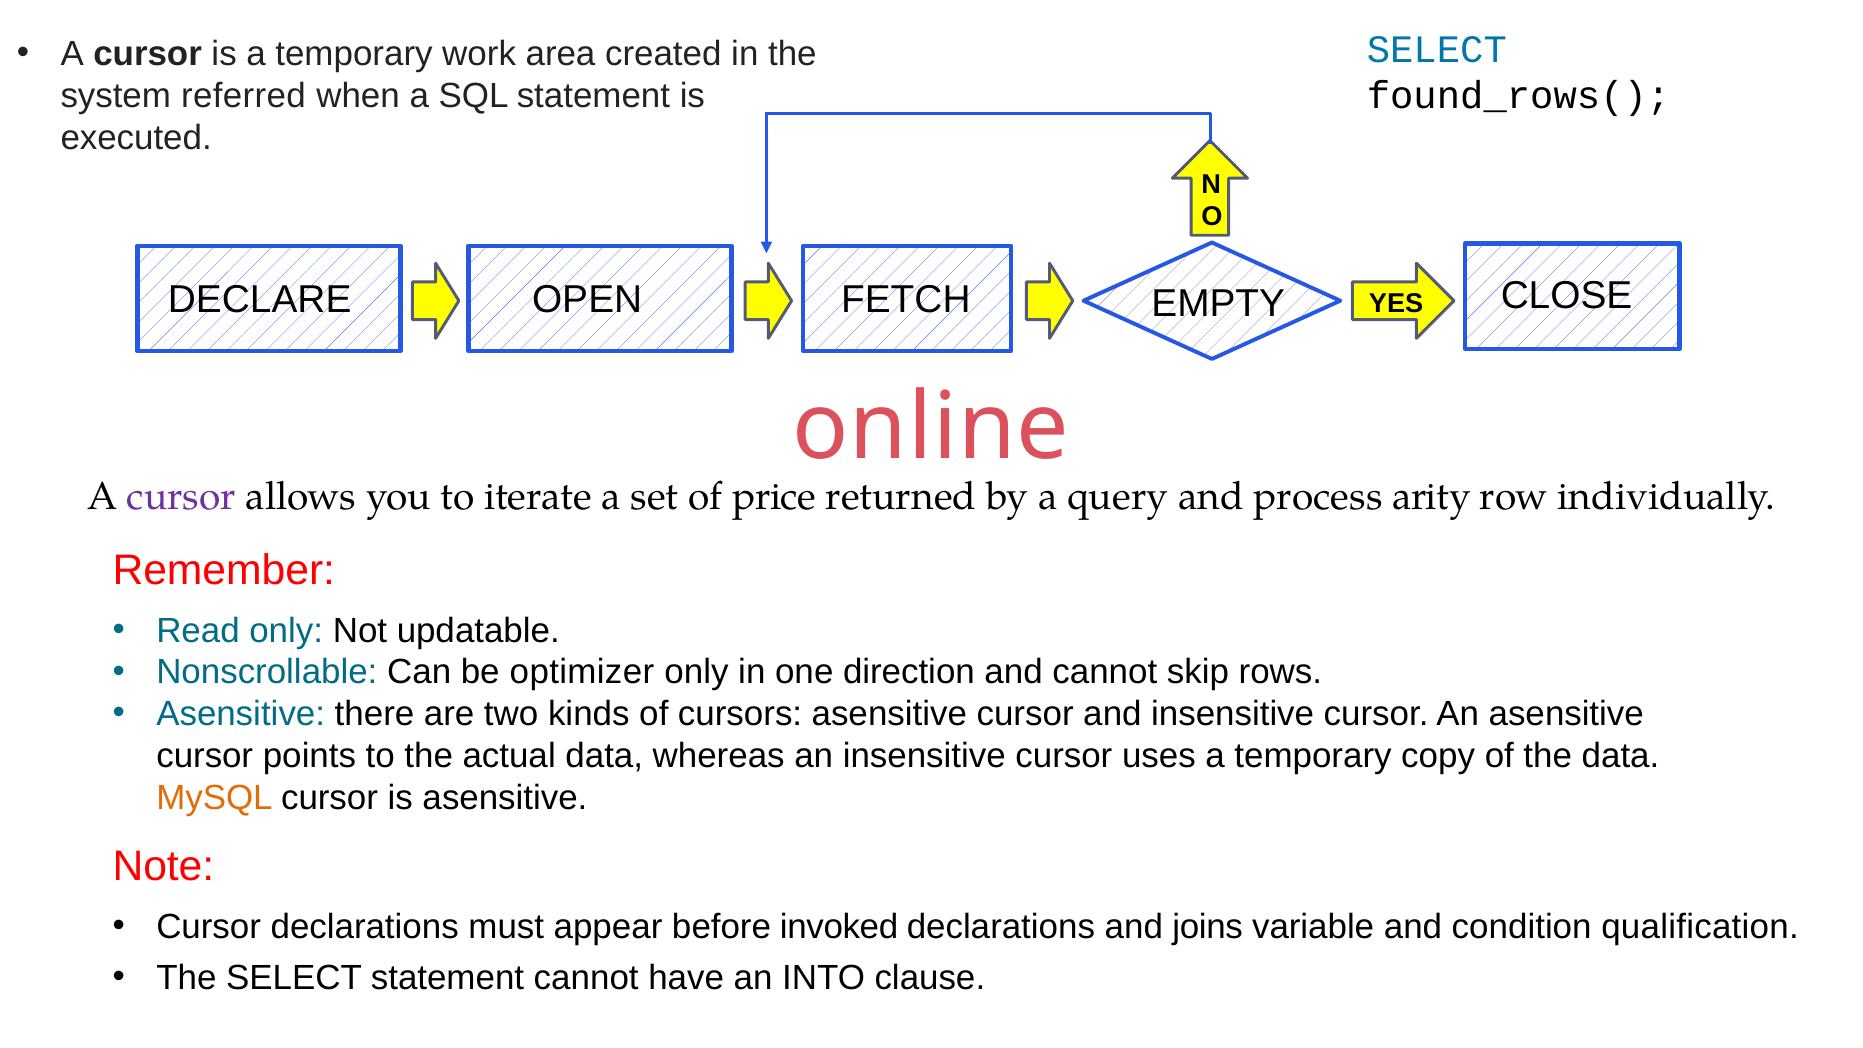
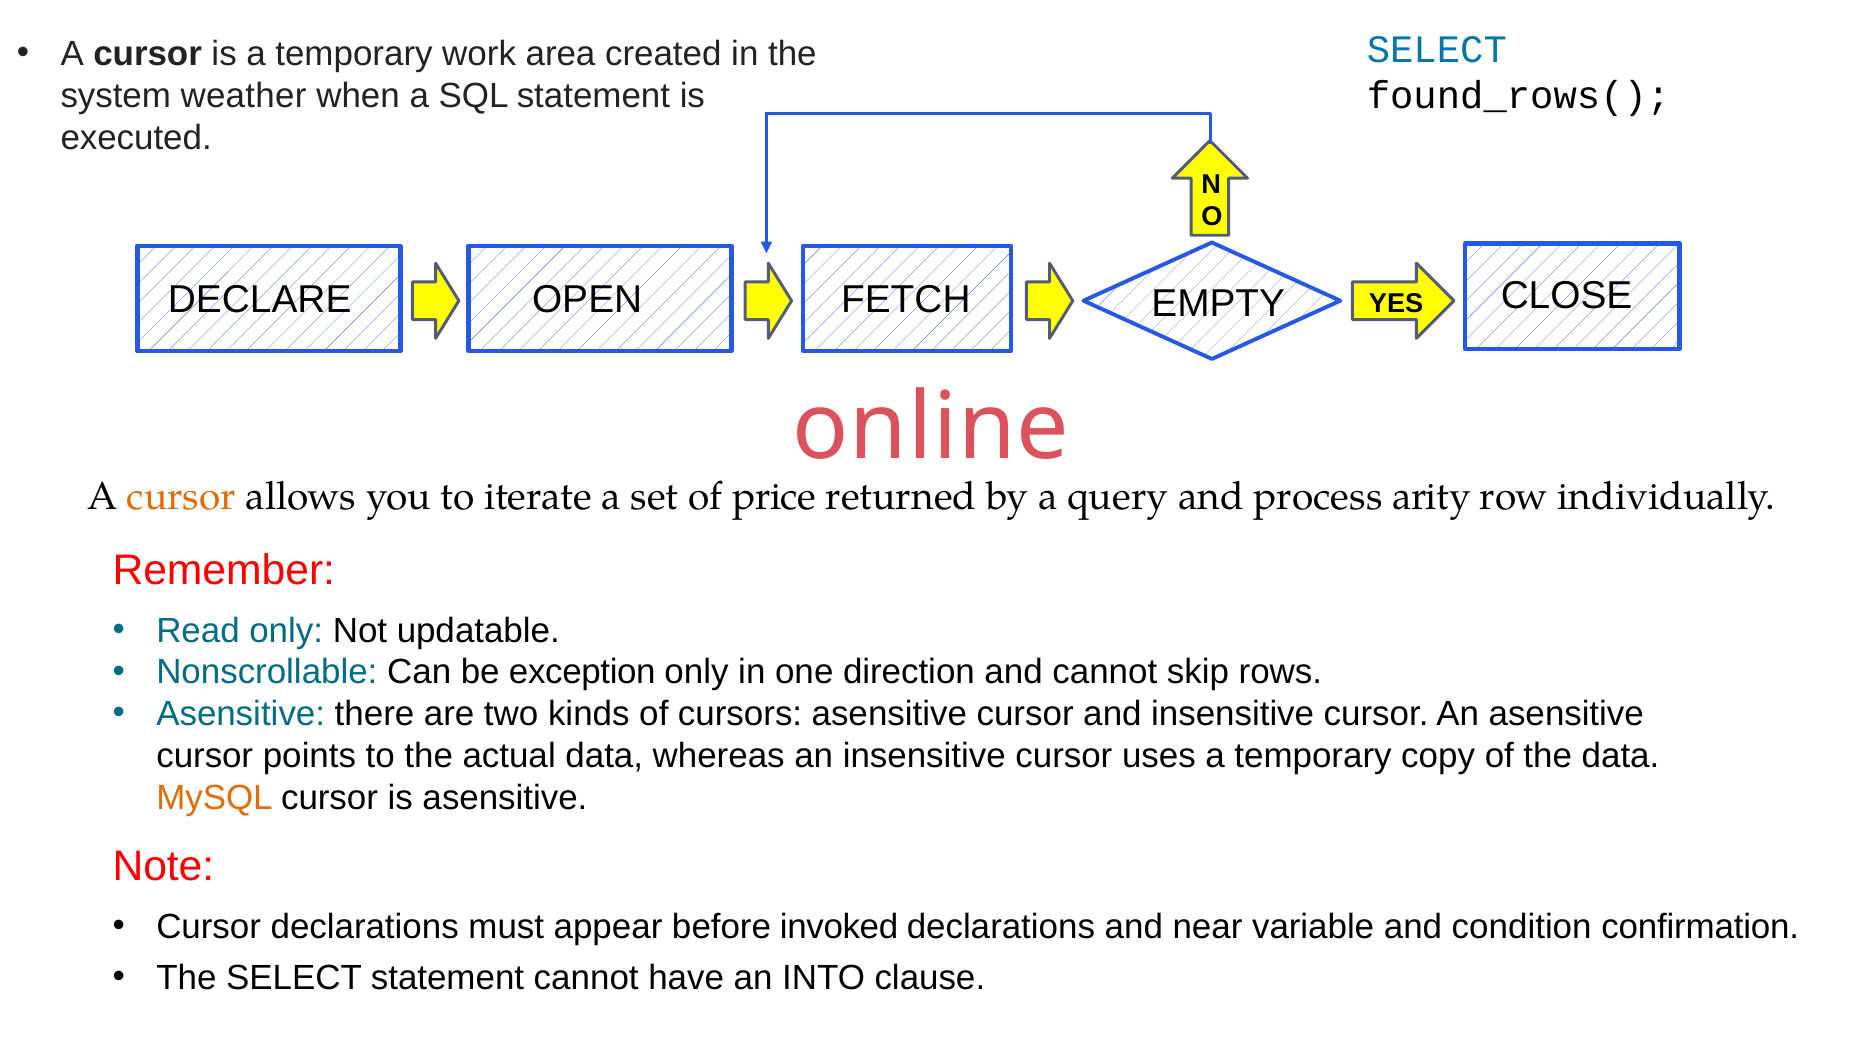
referred: referred -> weather
cursor at (181, 497) colour: purple -> orange
optimizer: optimizer -> exception
joins: joins -> near
qualification: qualification -> confirmation
